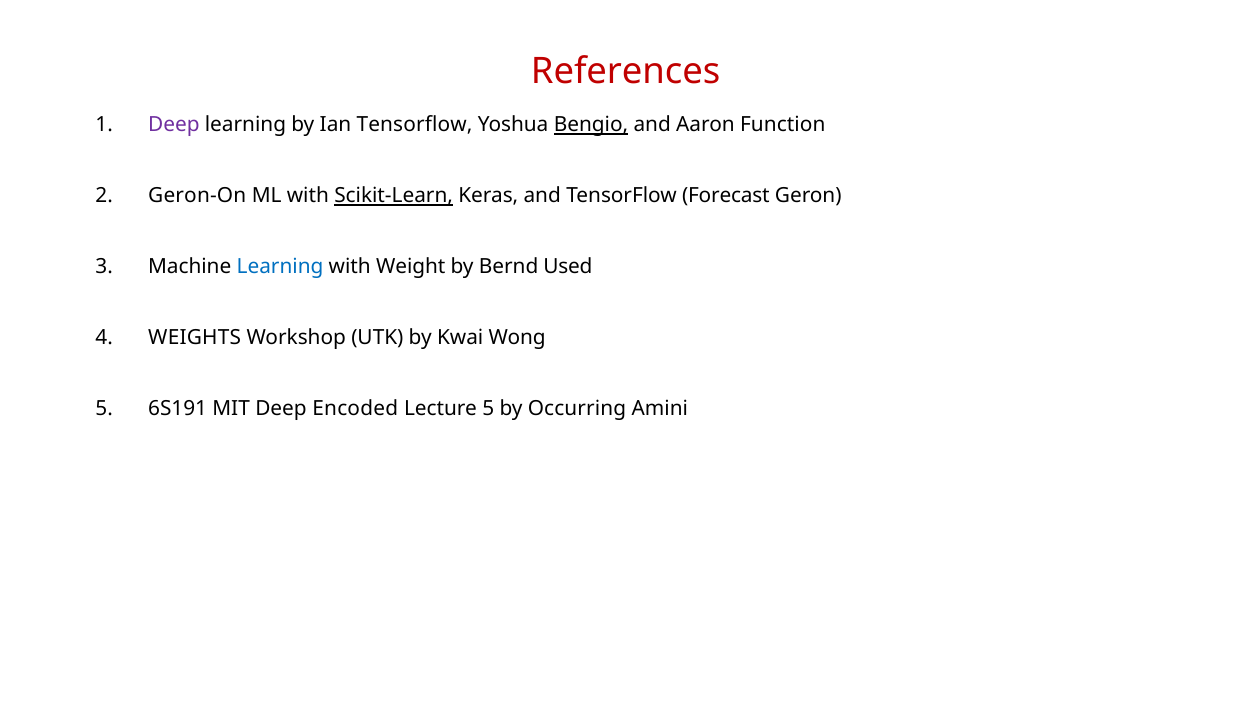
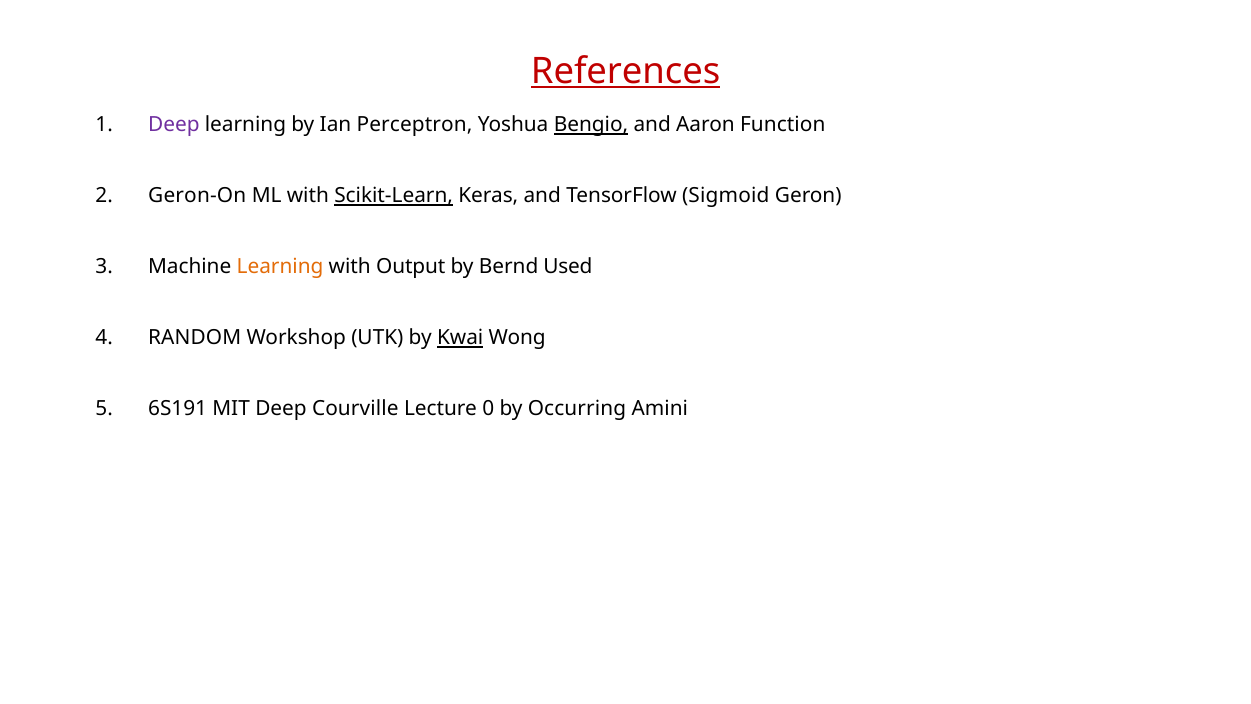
References underline: none -> present
Ian Tensorflow: Tensorflow -> Perceptron
Forecast: Forecast -> Sigmoid
Learning at (280, 267) colour: blue -> orange
Weight: Weight -> Output
WEIGHTS: WEIGHTS -> RANDOM
Kwai underline: none -> present
Encoded: Encoded -> Courville
Lecture 5: 5 -> 0
